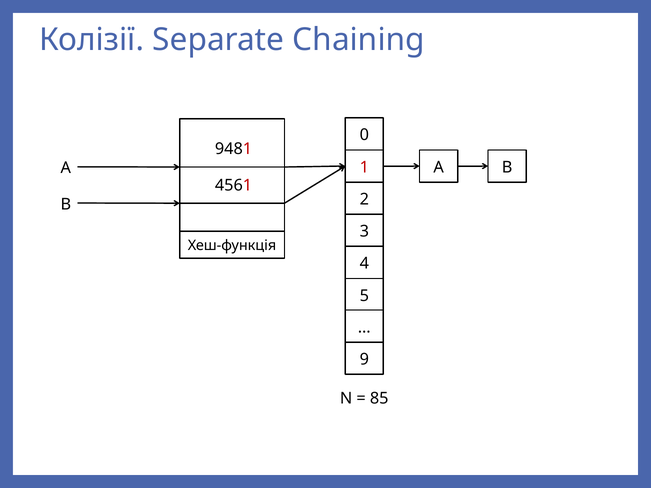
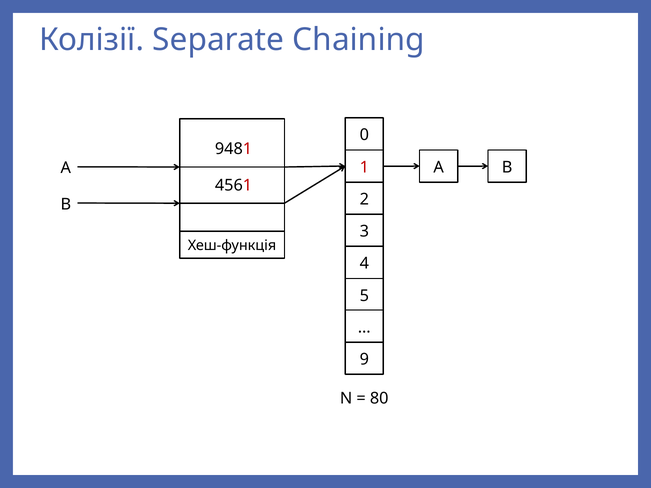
85: 85 -> 80
